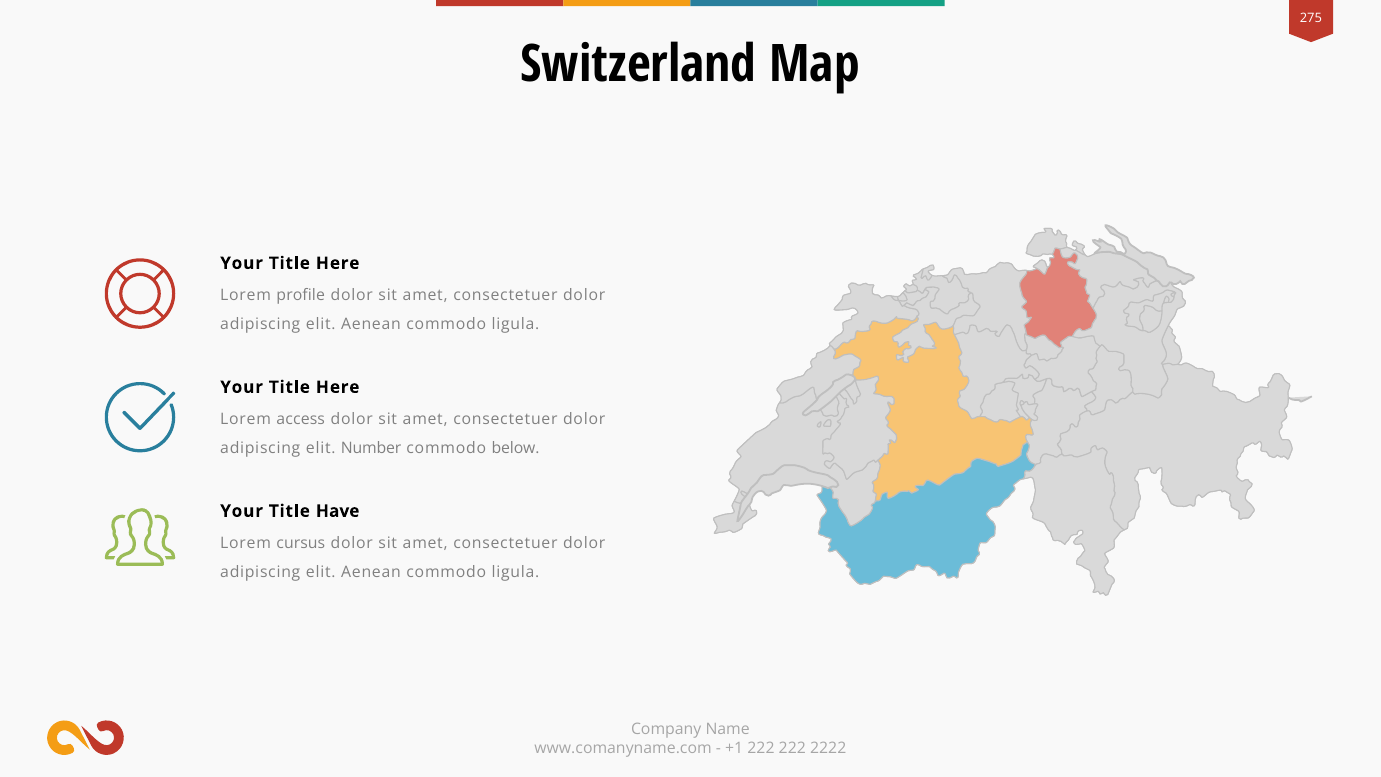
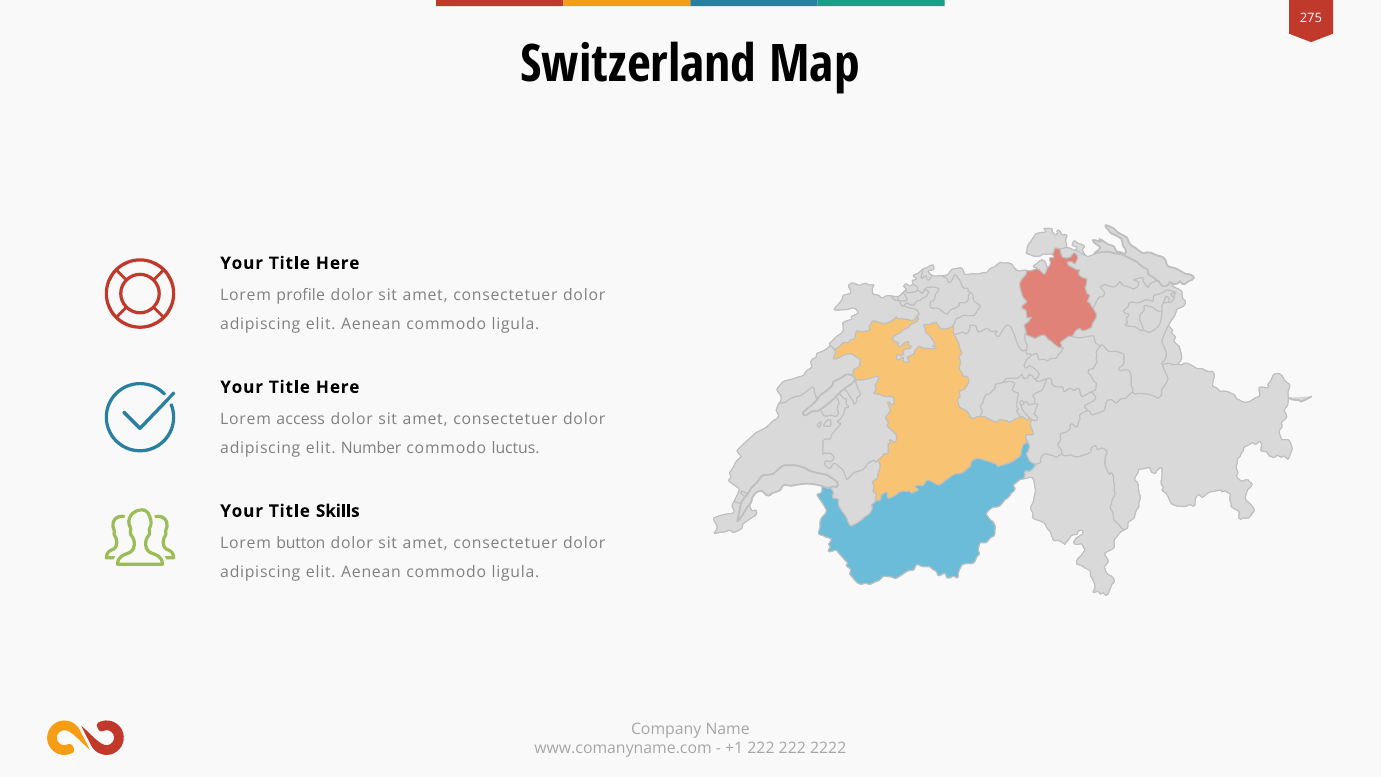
below: below -> luctus
Have: Have -> Skills
cursus: cursus -> button
